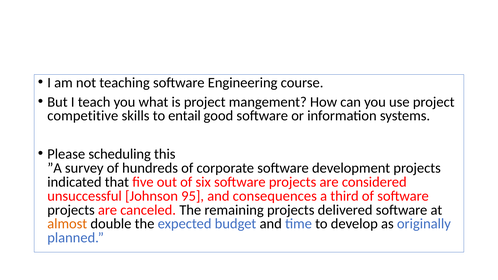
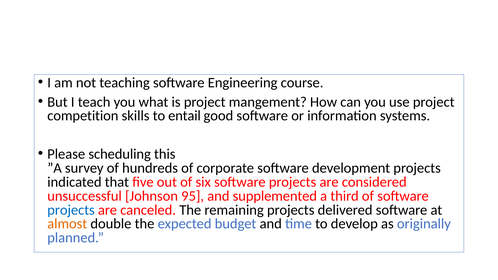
competitive: competitive -> competition
consequences: consequences -> supplemented
projects at (71, 210) colour: black -> blue
